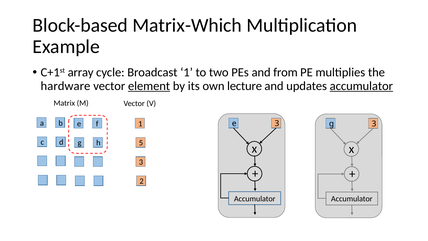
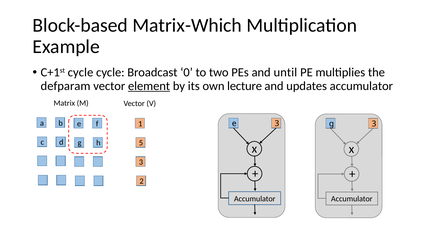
C+1st array: array -> cycle
Broadcast 1: 1 -> 0
from: from -> until
hardware: hardware -> defparam
accumulator at (361, 86) underline: present -> none
